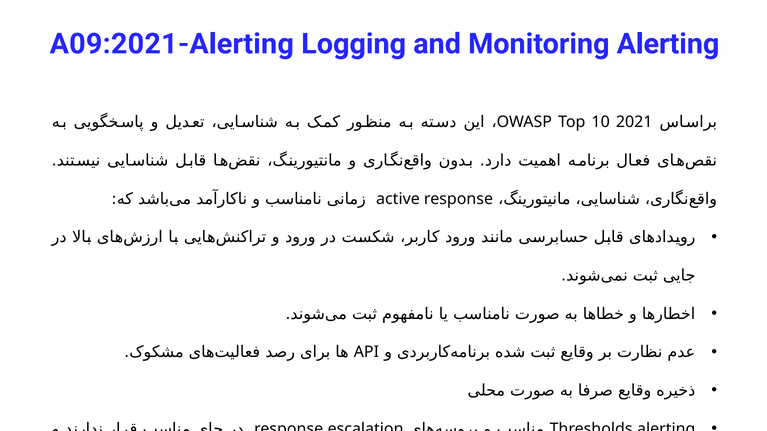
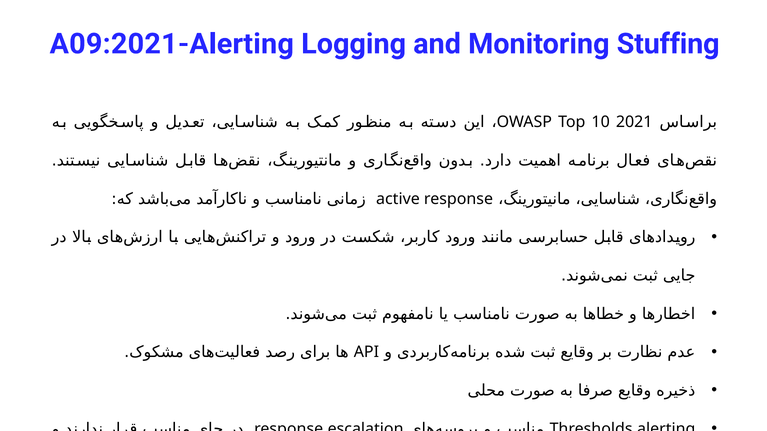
Monitoring Alerting: Alerting -> Stuffing
